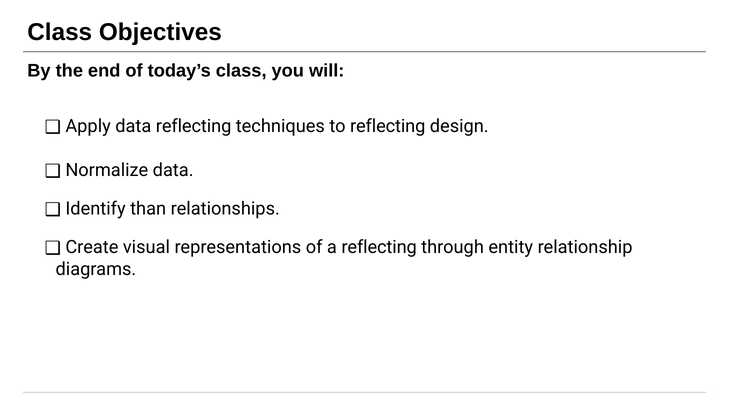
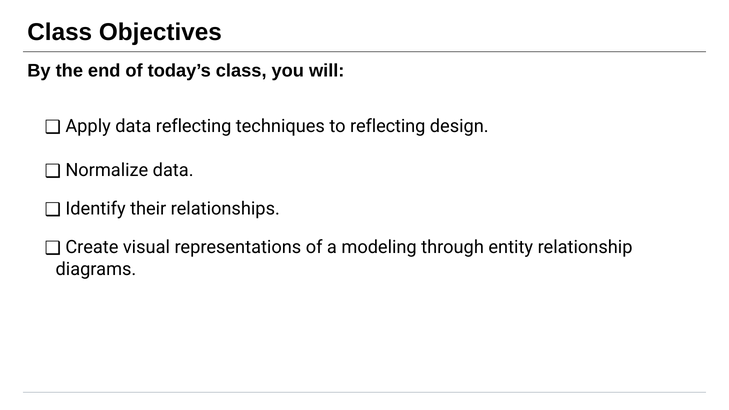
than: than -> their
a reflecting: reflecting -> modeling
